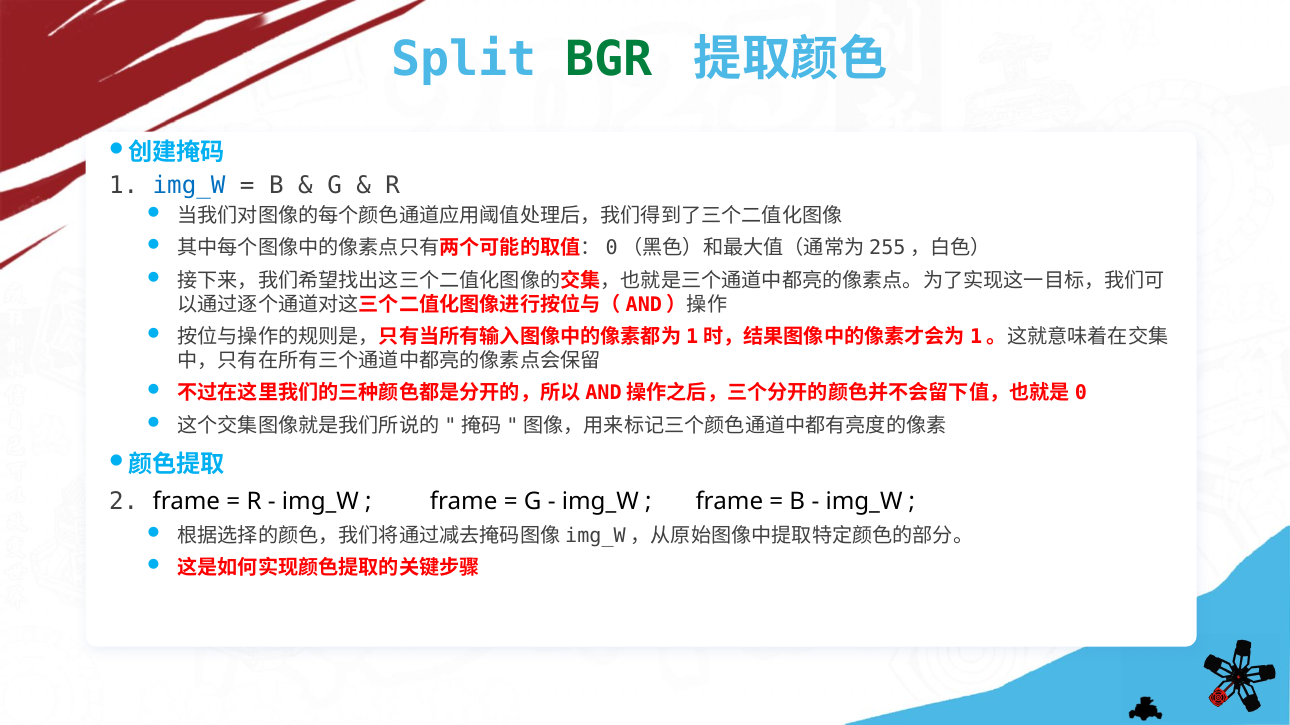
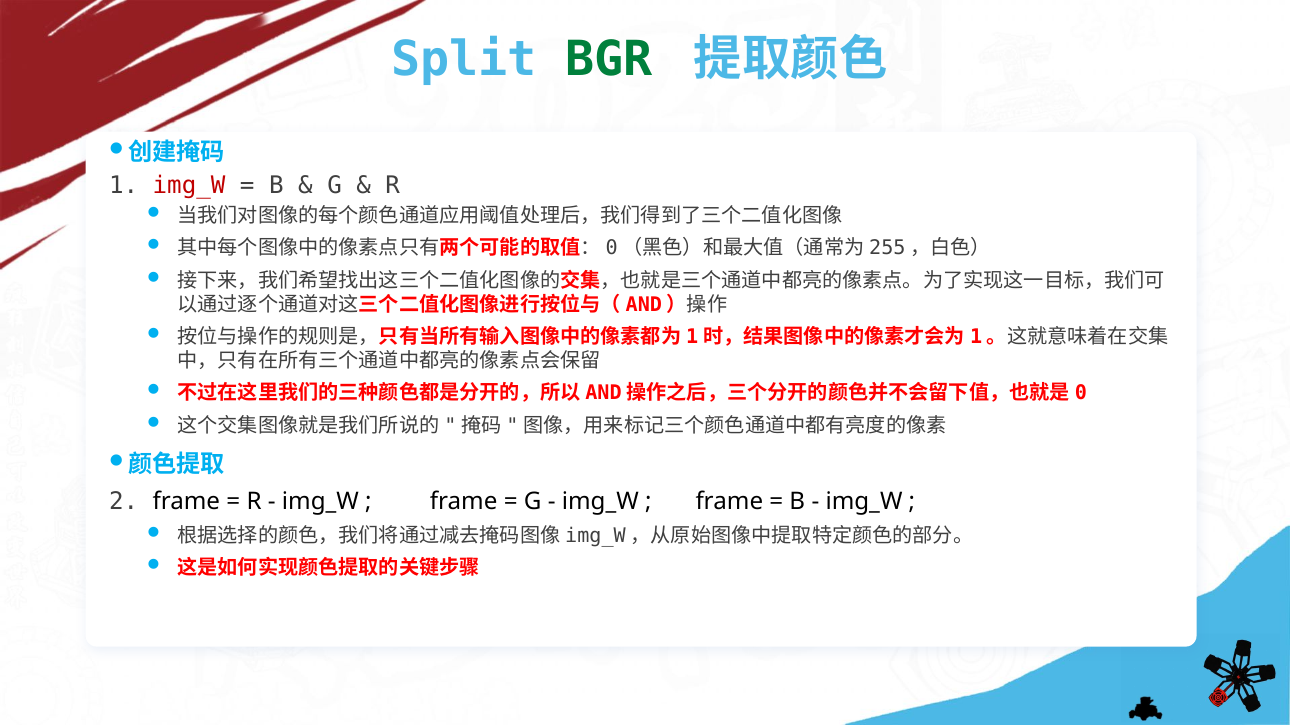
img_W at (189, 186) colour: blue -> red
